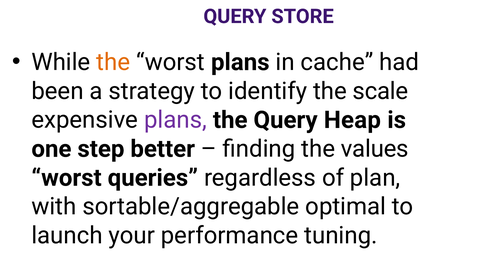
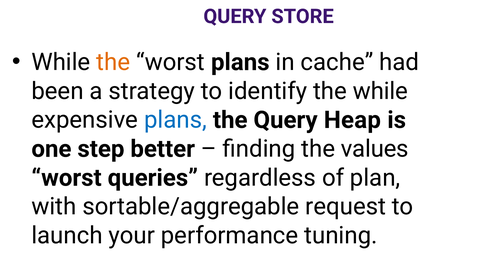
the scale: scale -> while
plans at (175, 120) colour: purple -> blue
optimal: optimal -> request
